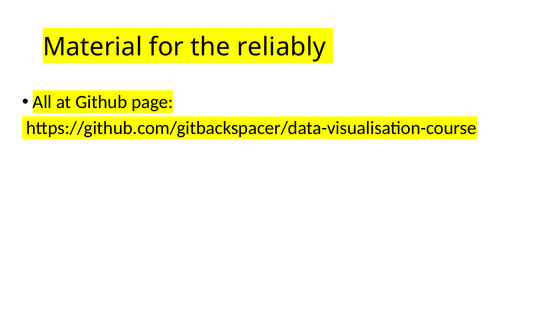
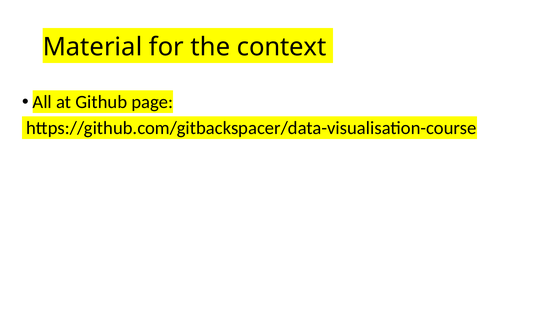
reliably: reliably -> context
